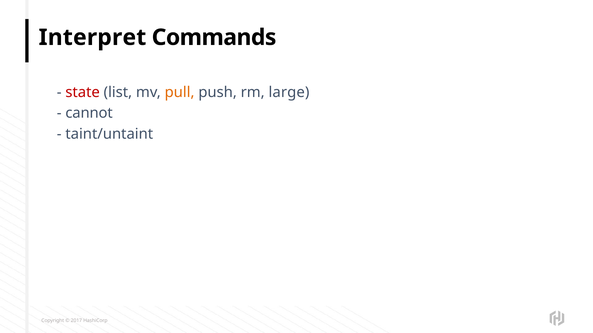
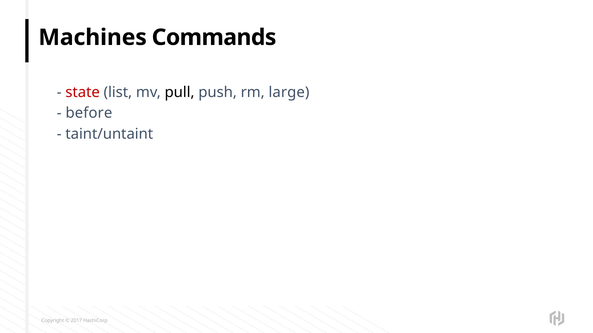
Interpret: Interpret -> Machines
pull colour: orange -> black
cannot: cannot -> before
